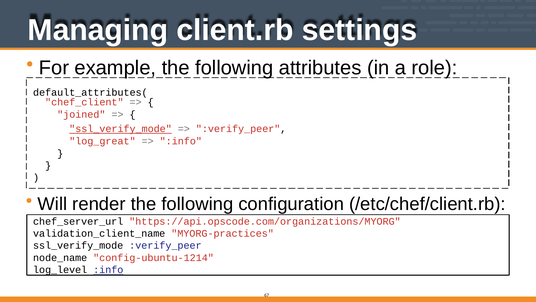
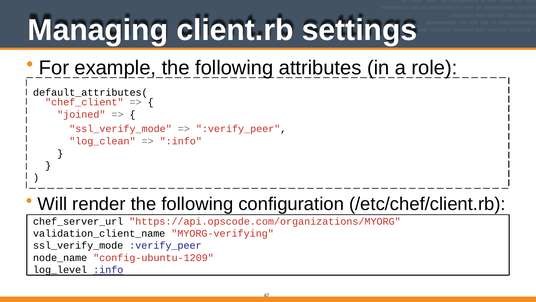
ssl_verify_mode at (121, 129) underline: present -> none
log_great: log_great -> log_clean
MYORG-practices: MYORG-practices -> MYORG-verifying
config-ubuntu-1214: config-ubuntu-1214 -> config-ubuntu-1209
